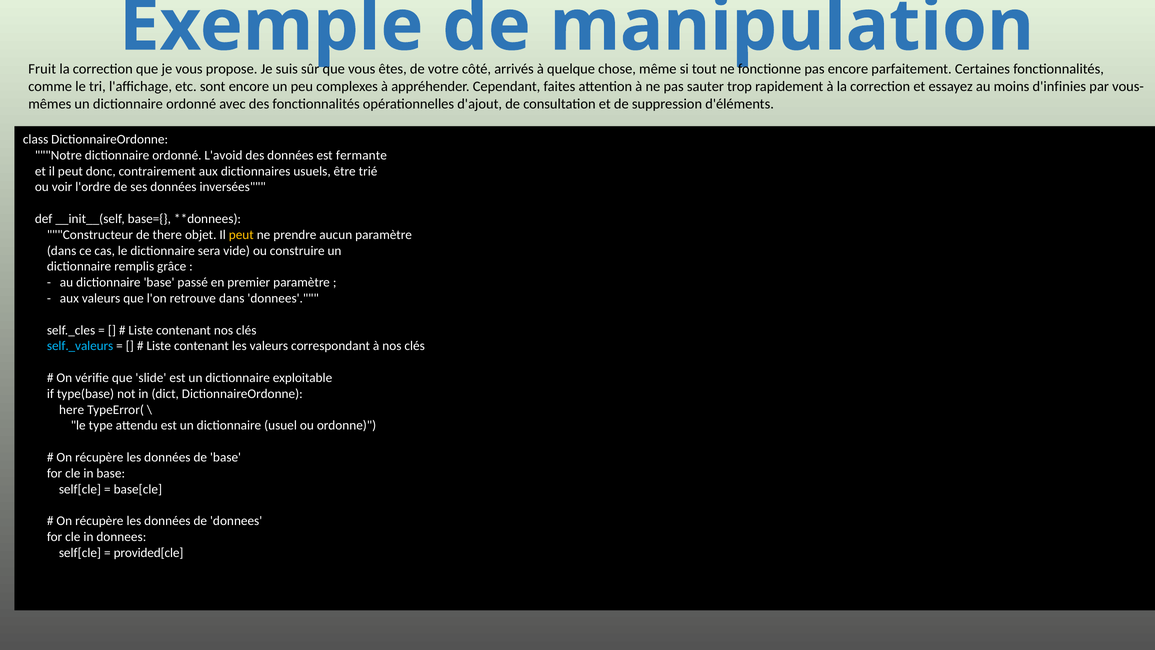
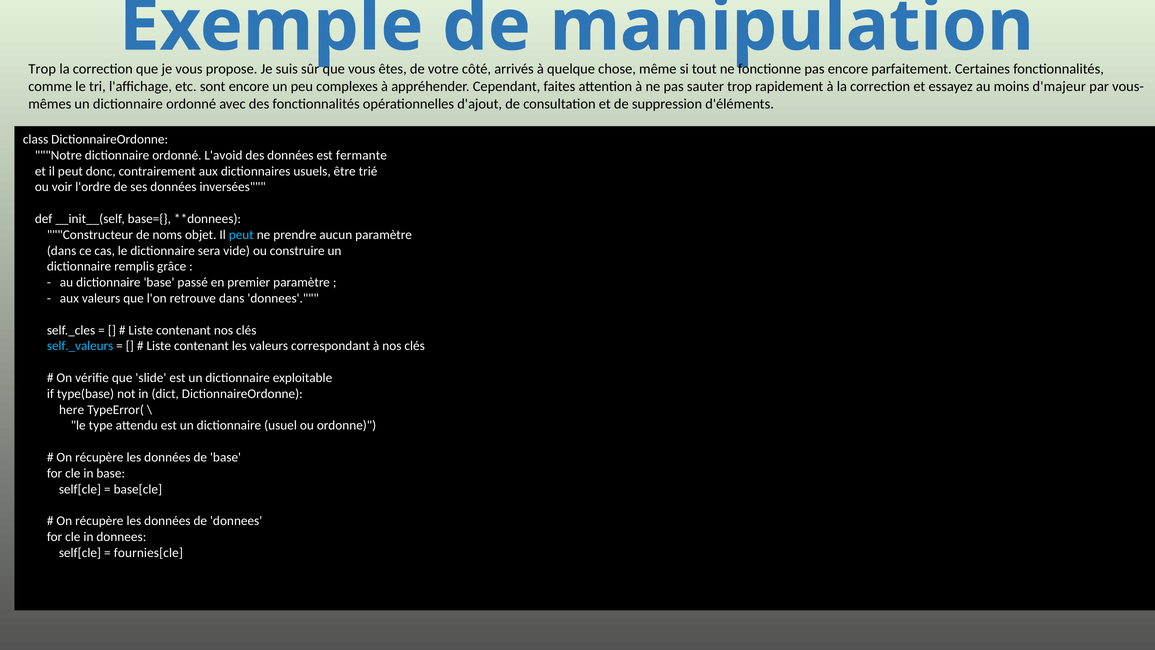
Fruit at (42, 69): Fruit -> Trop
d'infinies: d'infinies -> d'majeur
there: there -> noms
peut at (241, 235) colour: yellow -> light blue
provided[cle: provided[cle -> fournies[cle
